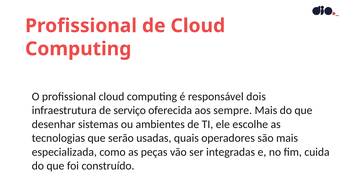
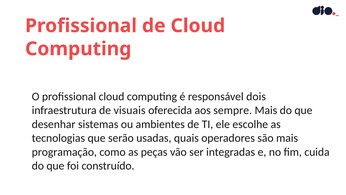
serviço: serviço -> visuais
especializada: especializada -> programação
